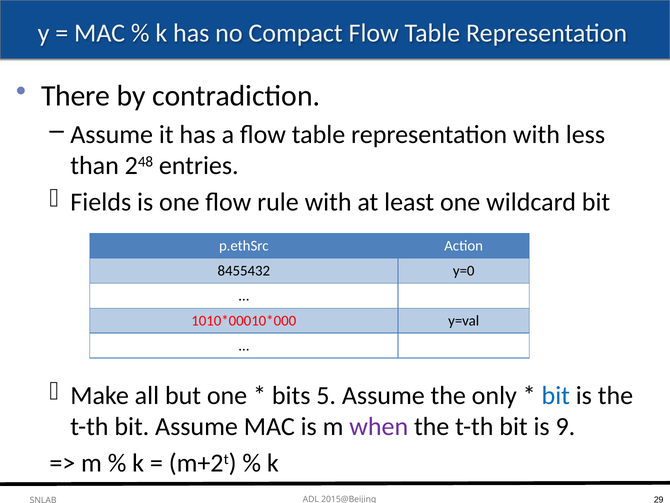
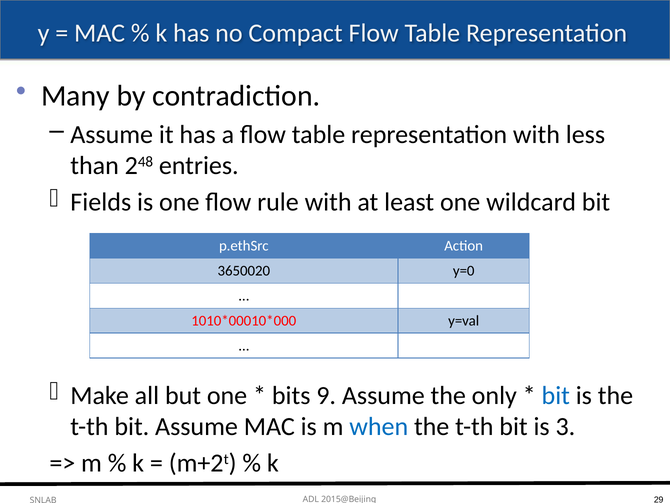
There: There -> Many
8455432: 8455432 -> 3650020
5: 5 -> 9
when colour: purple -> blue
9: 9 -> 3
